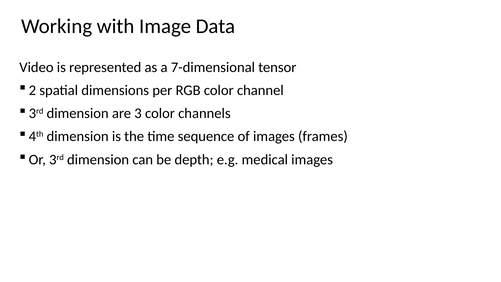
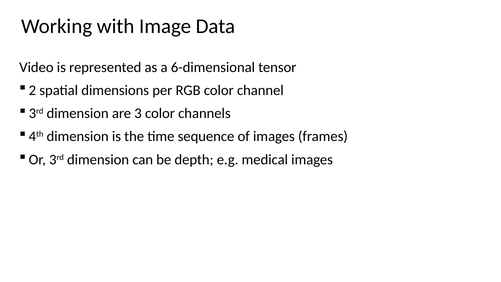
7-dimensional: 7-dimensional -> 6-dimensional
